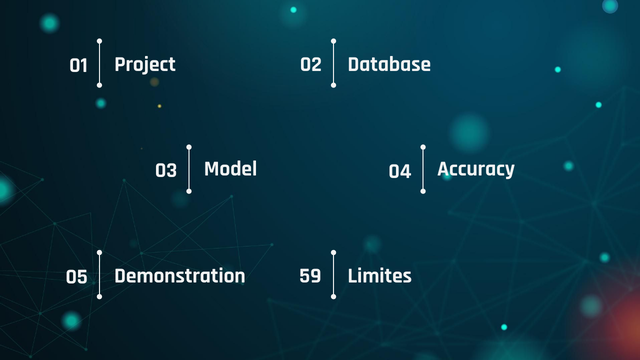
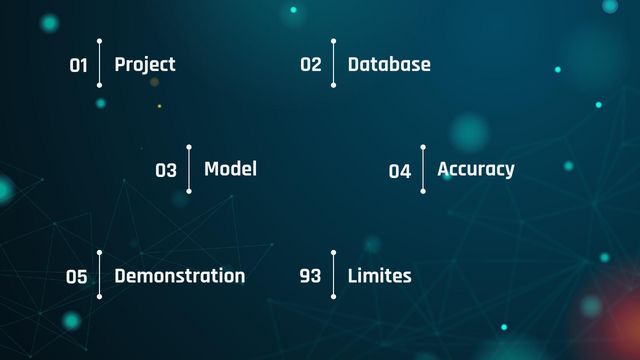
59: 59 -> 93
